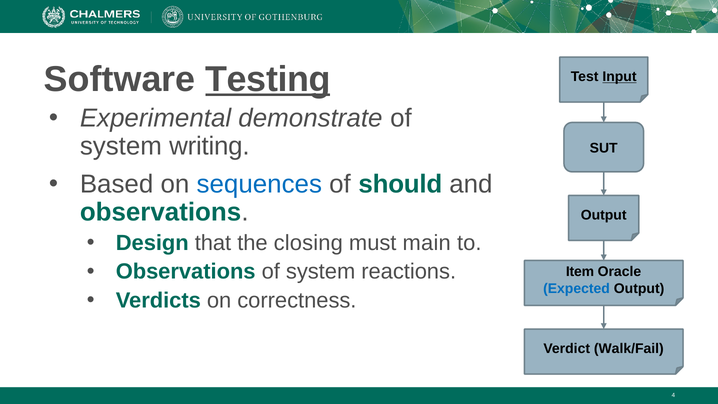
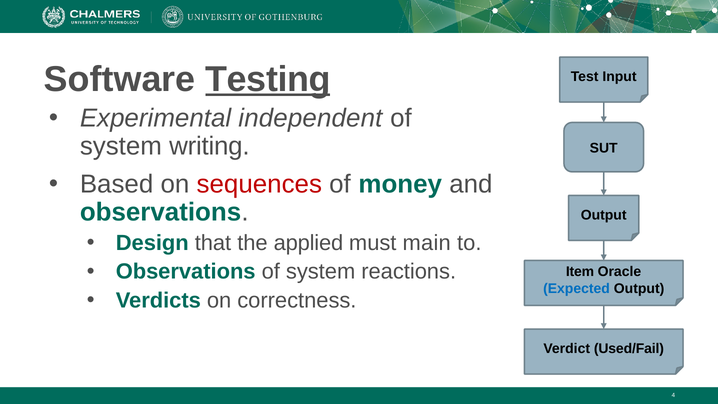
Input underline: present -> none
demonstrate: demonstrate -> independent
sequences colour: blue -> red
should: should -> money
closing: closing -> applied
Walk/Fail: Walk/Fail -> Used/Fail
